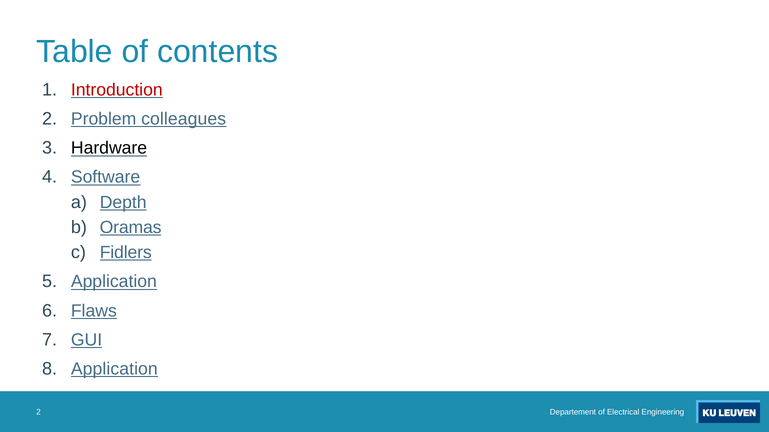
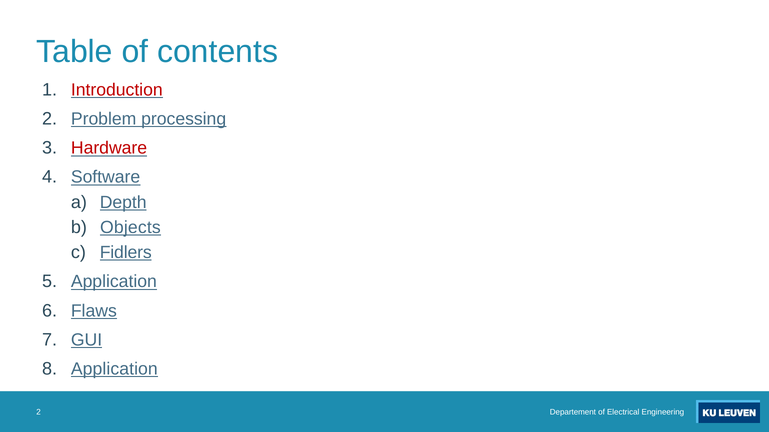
colleagues: colleagues -> processing
Hardware colour: black -> red
Oramas: Oramas -> Objects
